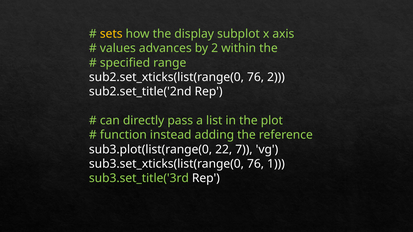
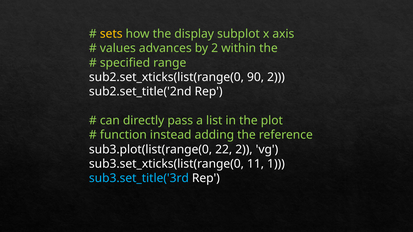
sub2.set_xticks(list(range(0 76: 76 -> 90
22 7: 7 -> 2
sub3.set_xticks(list(range(0 76: 76 -> 11
sub3.set_title('3rd colour: light green -> light blue
